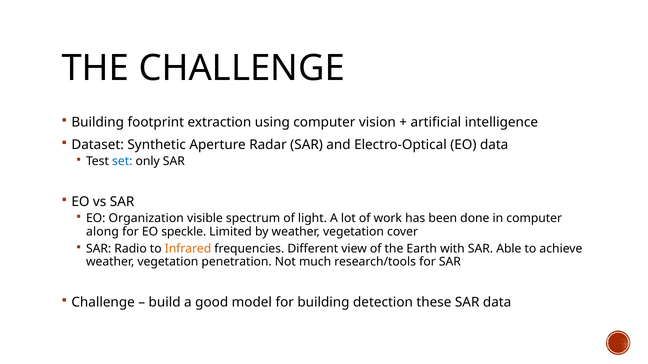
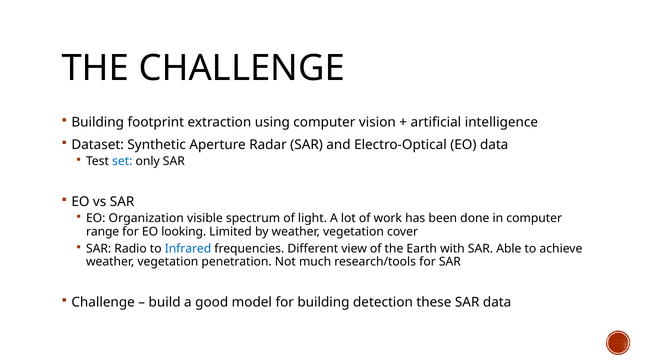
along: along -> range
speckle: speckle -> looking
Infrared colour: orange -> blue
